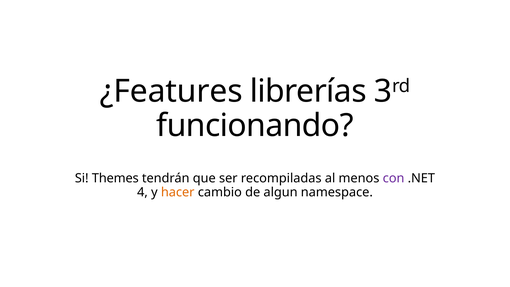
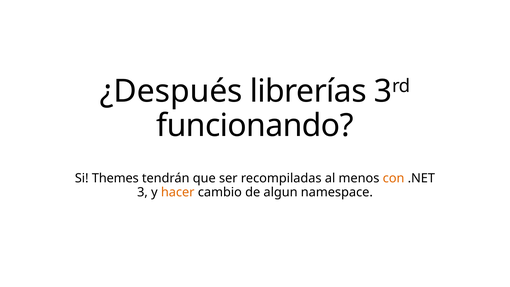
¿Features: ¿Features -> ¿Después
con colour: purple -> orange
4 at (142, 192): 4 -> 3
